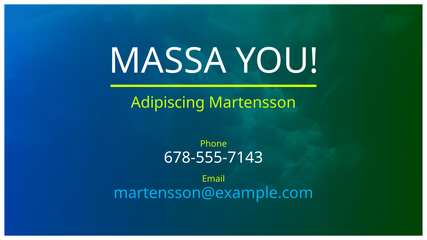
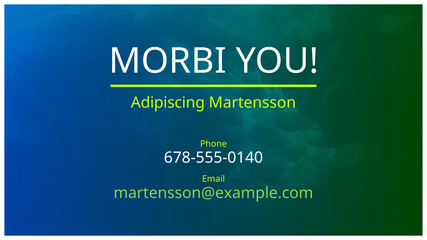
MASSA: MASSA -> MORBI
678-555-7143: 678-555-7143 -> 678-555-0140
martensson@example.com colour: light blue -> light green
